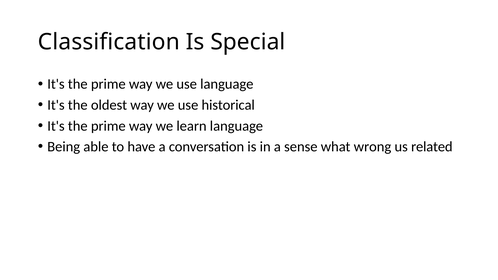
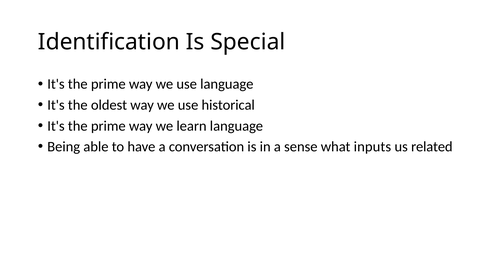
Classification: Classification -> Identification
wrong: wrong -> inputs
